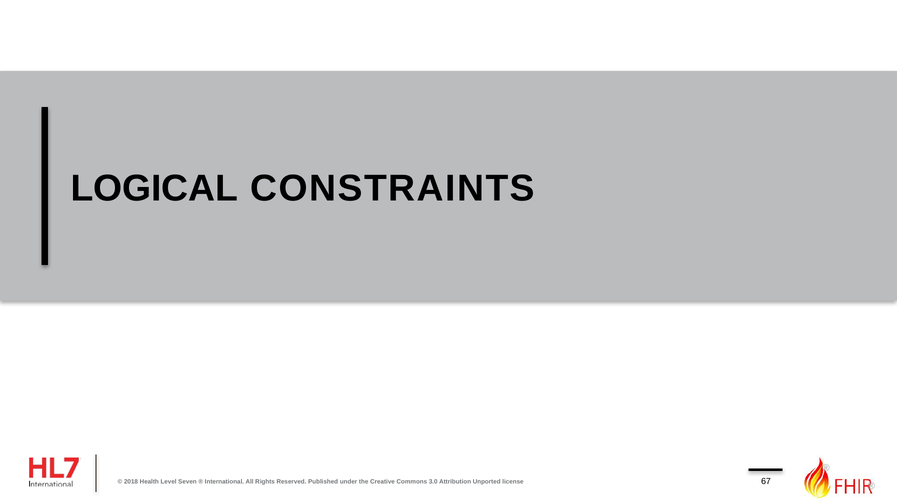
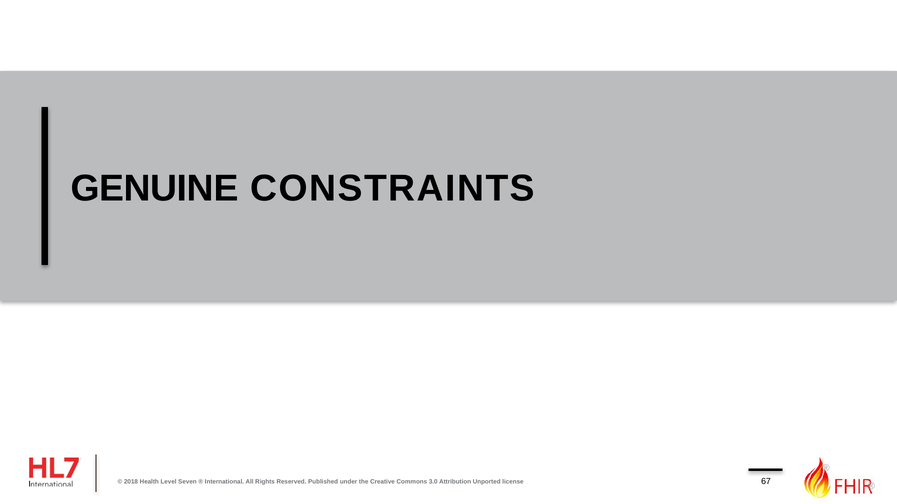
LOGICAL: LOGICAL -> GENUINE
